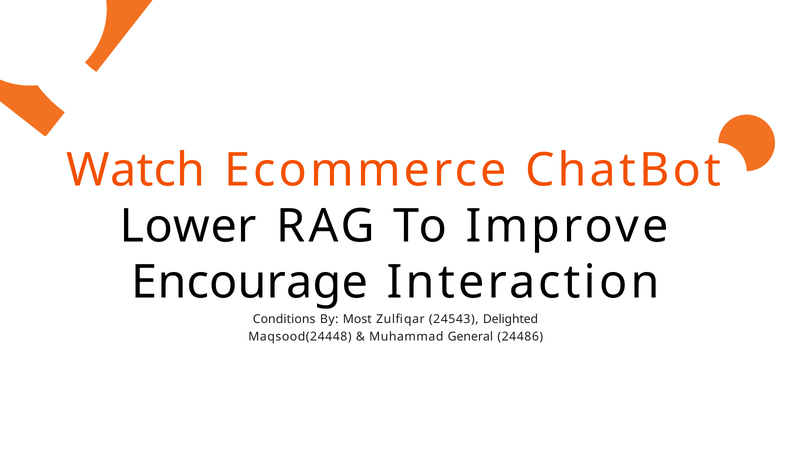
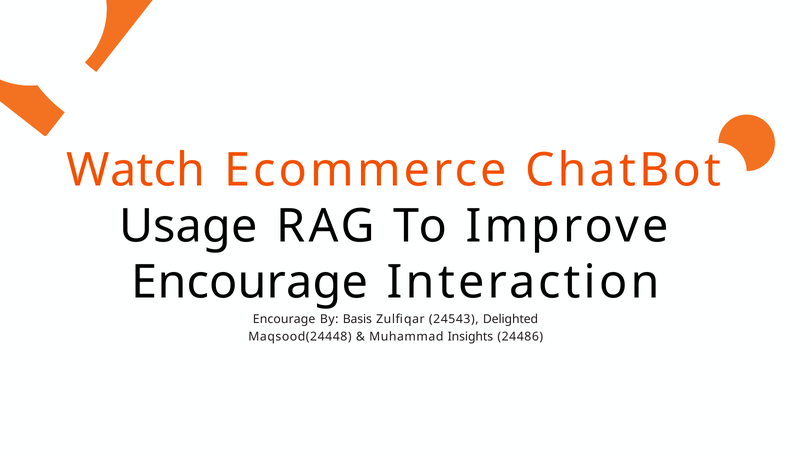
Lower: Lower -> Usage
Conditions at (284, 320): Conditions -> Encourage
Most: Most -> Basis
General: General -> Insights
